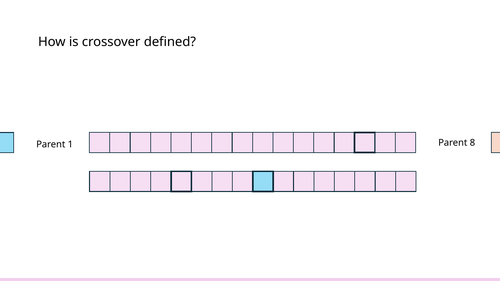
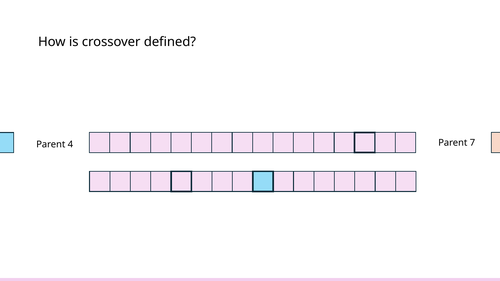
8: 8 -> 7
1: 1 -> 4
